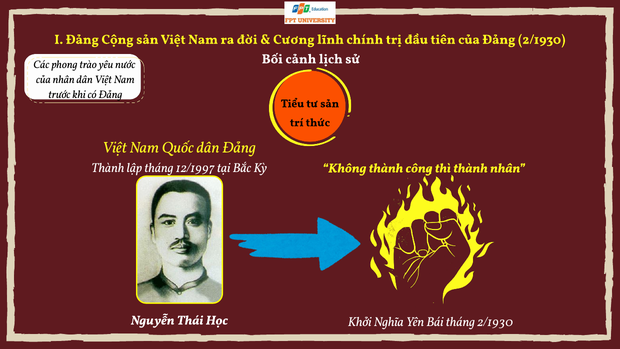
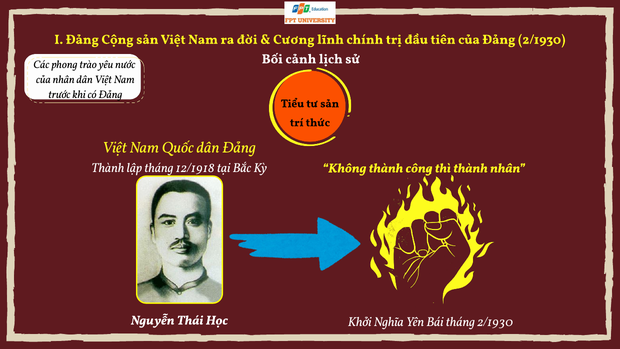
12/1997: 12/1997 -> 12/1918
